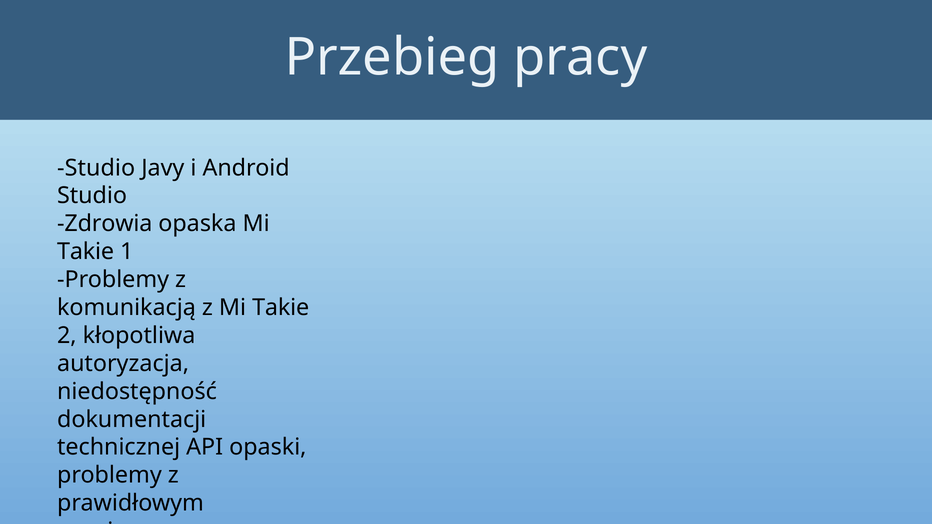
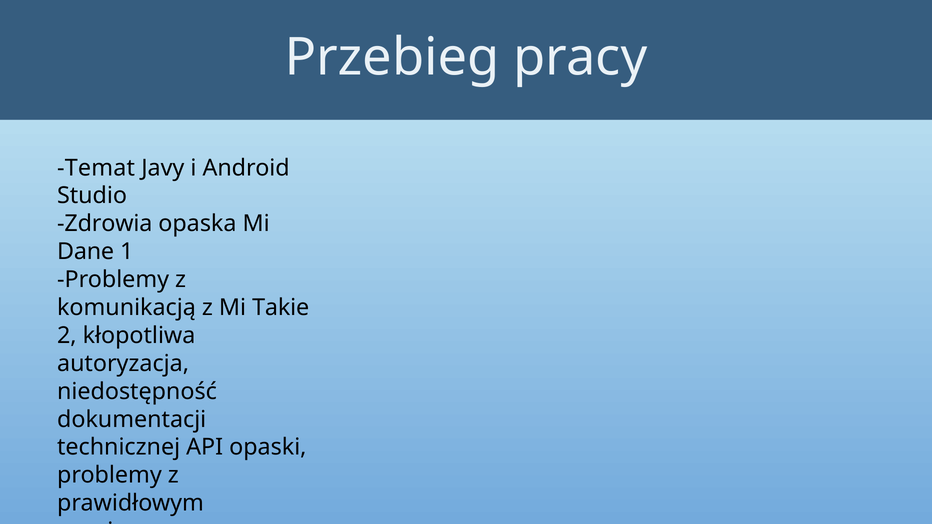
Studio at (96, 168): Studio -> Temat
Takie at (86, 252): Takie -> Dane
